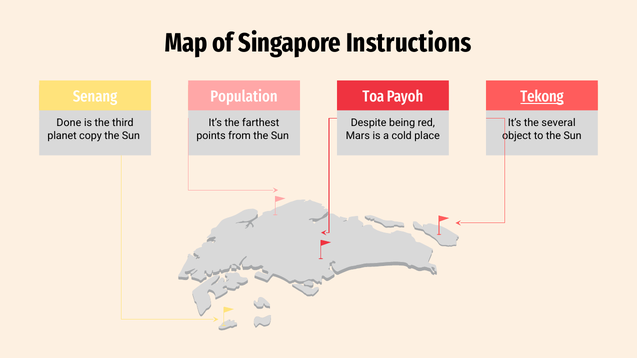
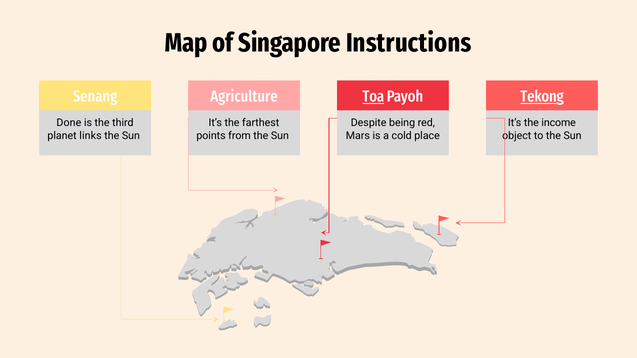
Population: Population -> Agriculture
Toa underline: none -> present
several: several -> income
copy: copy -> links
